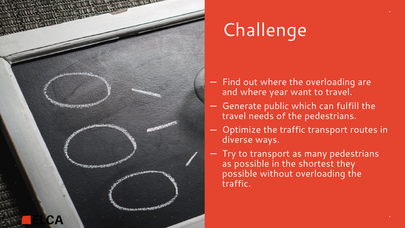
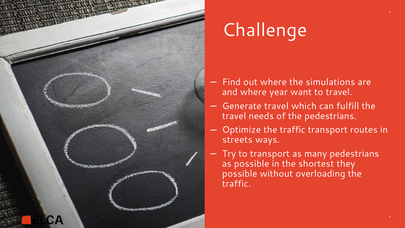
the overloading: overloading -> simulations
Generate public: public -> travel
diverse: diverse -> streets
